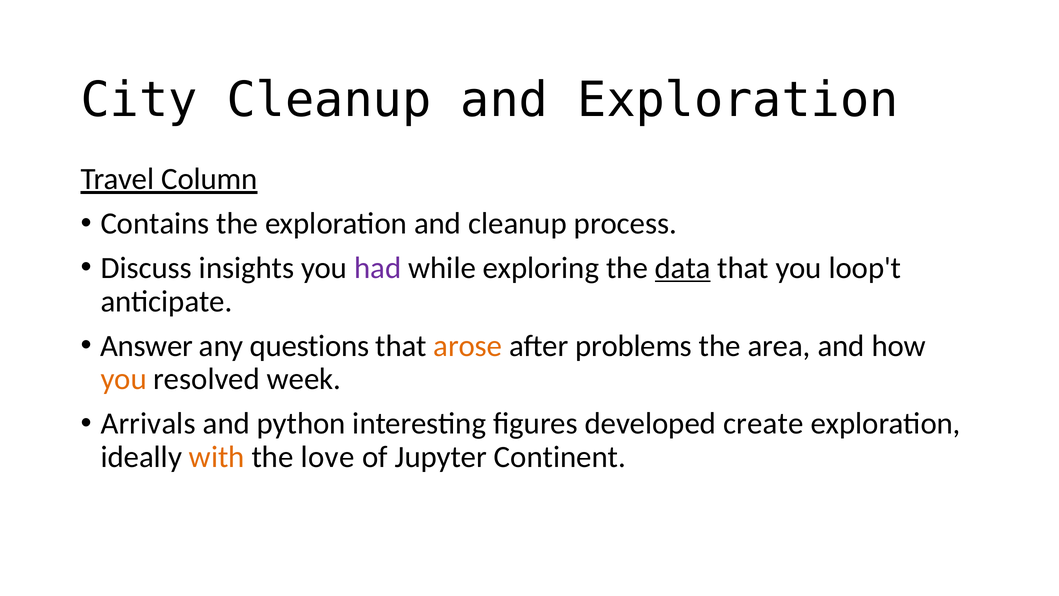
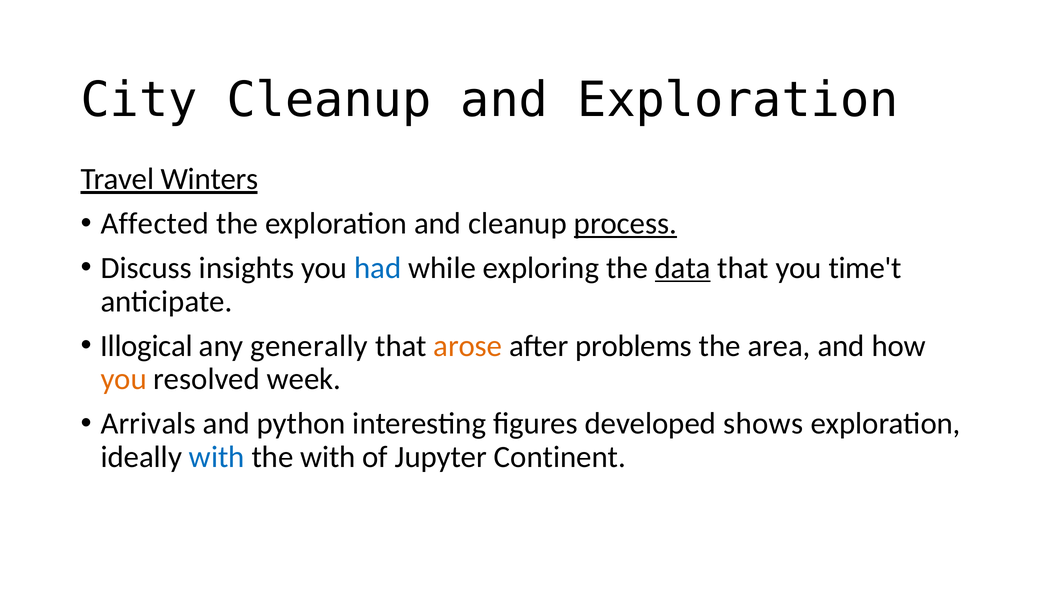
Column: Column -> Winters
Contains: Contains -> Affected
process underline: none -> present
had colour: purple -> blue
loop't: loop't -> time't
Answer: Answer -> Illogical
questions: questions -> generally
create: create -> shows
with at (217, 457) colour: orange -> blue
the love: love -> with
